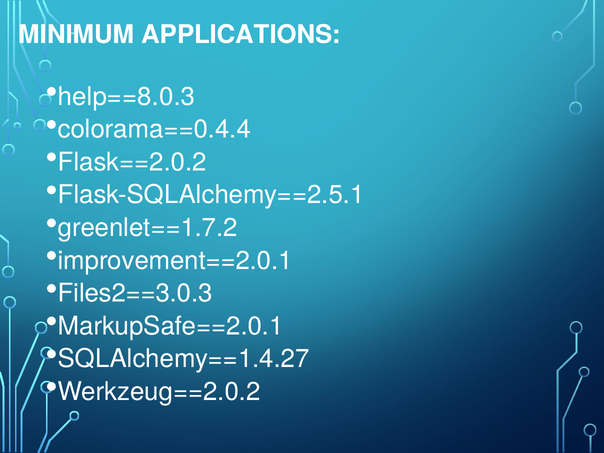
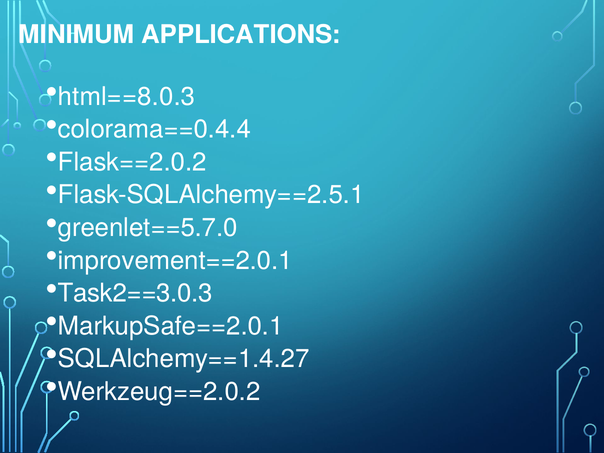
help==8.0.3: help==8.0.3 -> html==8.0.3
greenlet==1.7.2: greenlet==1.7.2 -> greenlet==5.7.0
Files2==3.0.3: Files2==3.0.3 -> Task2==3.0.3
